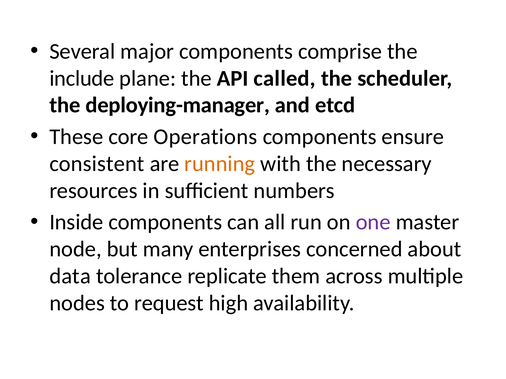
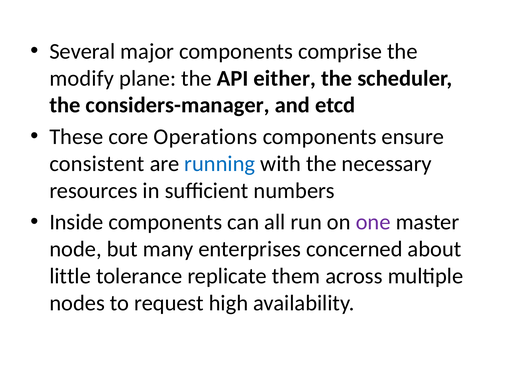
include: include -> modify
called: called -> either
deploying-manager: deploying-manager -> considers-manager
running colour: orange -> blue
data: data -> little
